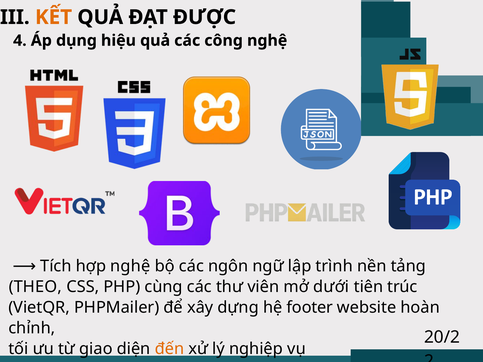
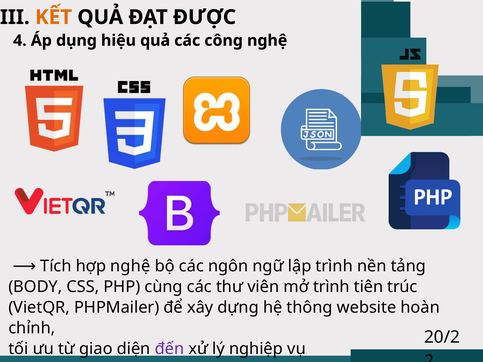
THEO: THEO -> BODY
mở dưới: dưới -> trình
footer: footer -> thông
đến colour: orange -> purple
